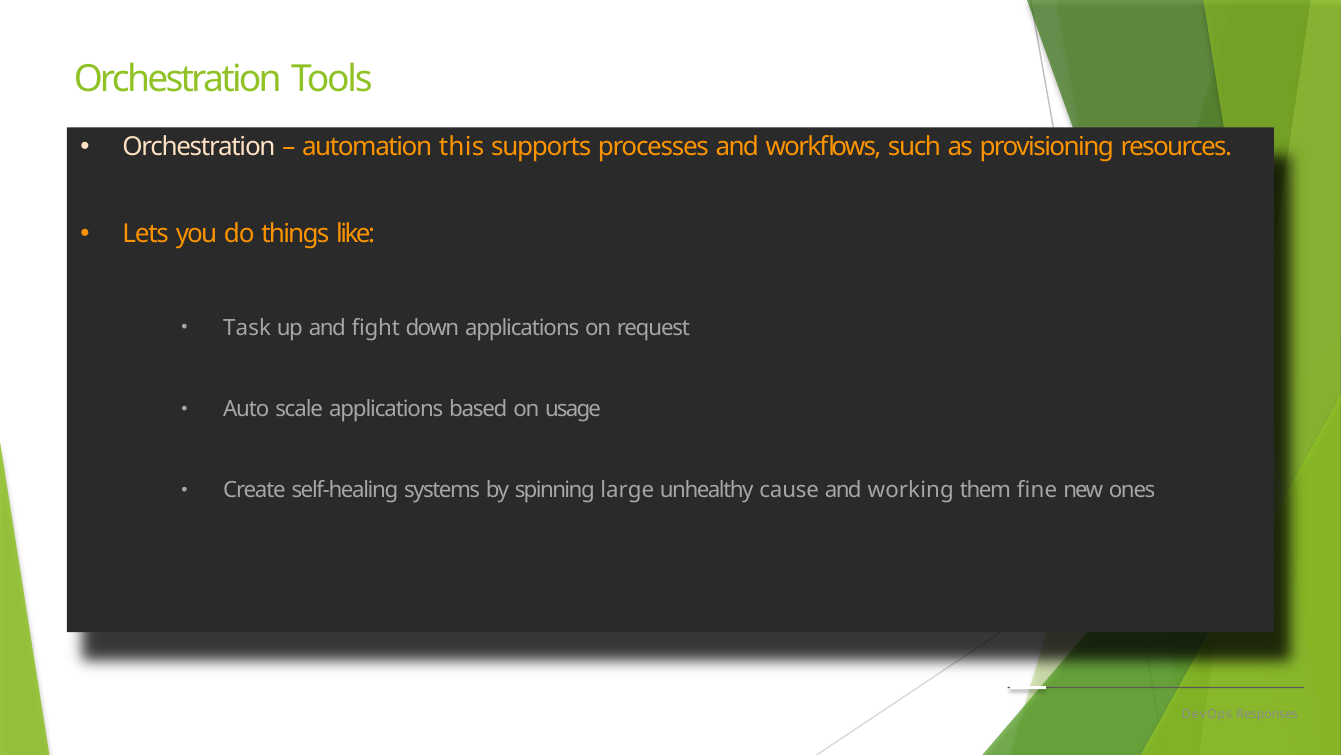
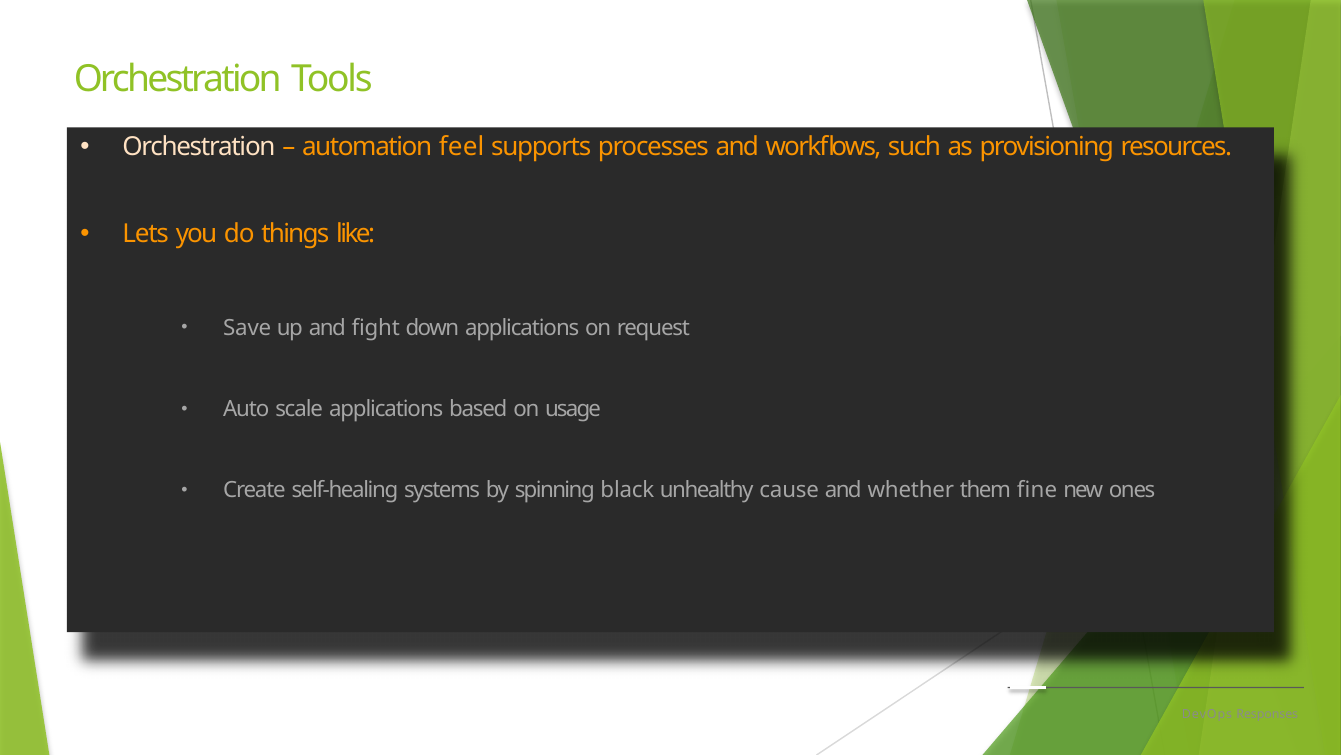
this: this -> feel
Task: Task -> Save
large: large -> black
working: working -> whether
